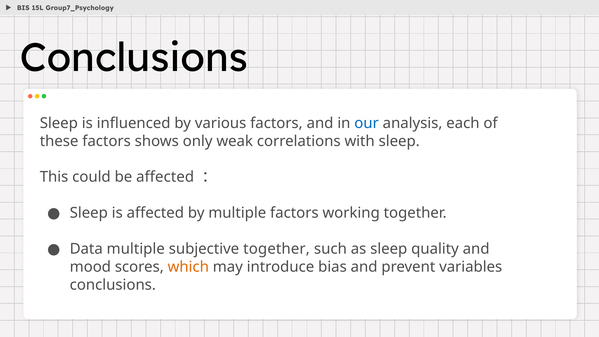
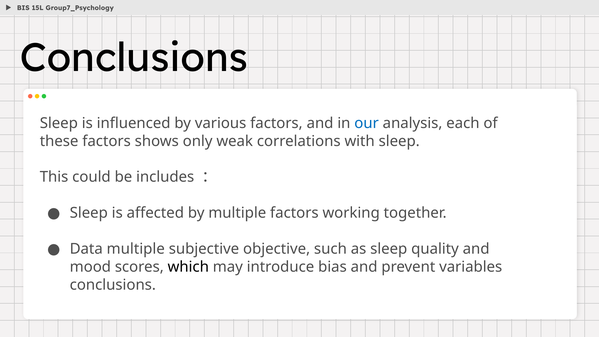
be affected: affected -> includes
subjective together: together -> objective
which colour: orange -> black
